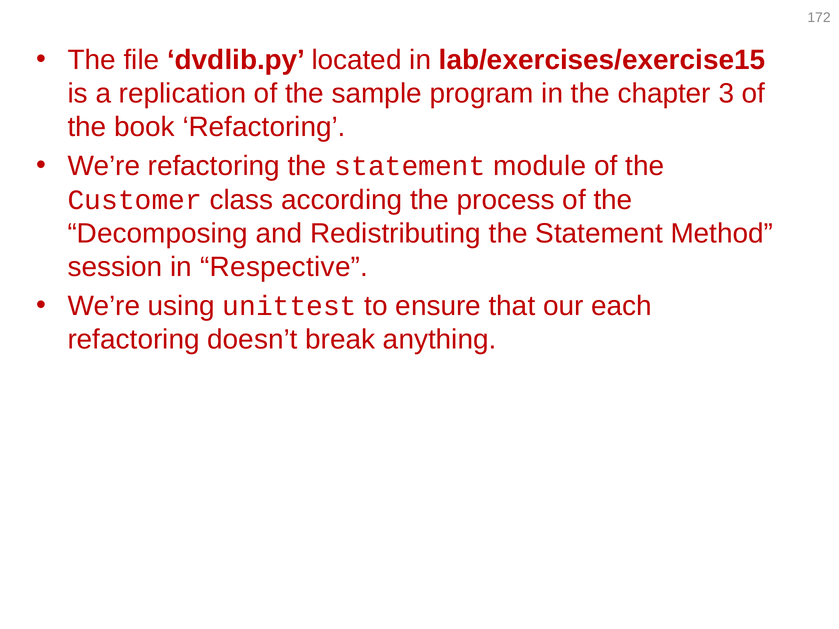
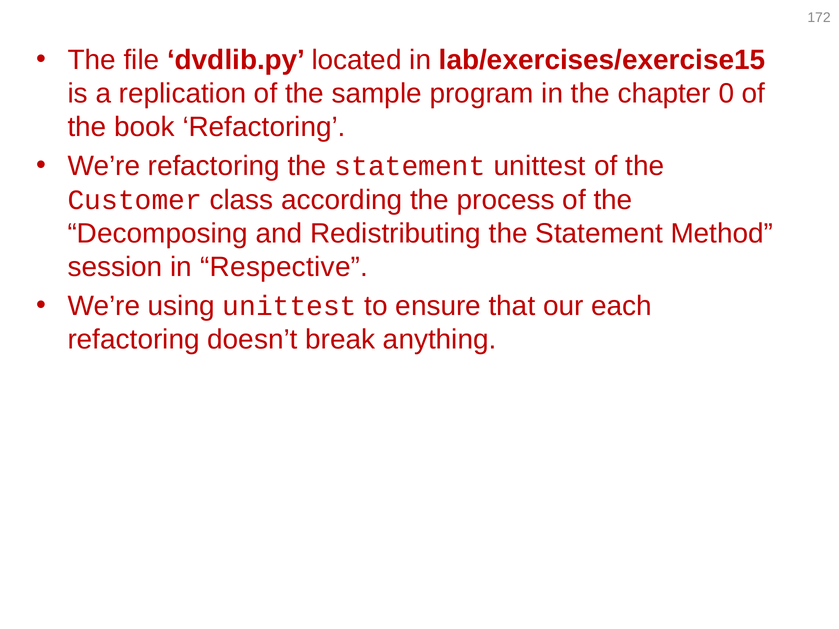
3: 3 -> 0
statement module: module -> unittest
